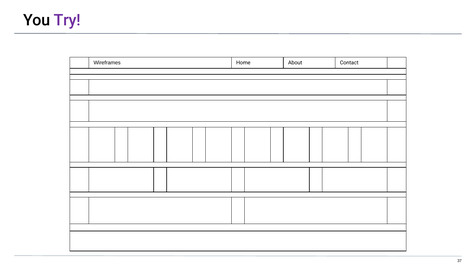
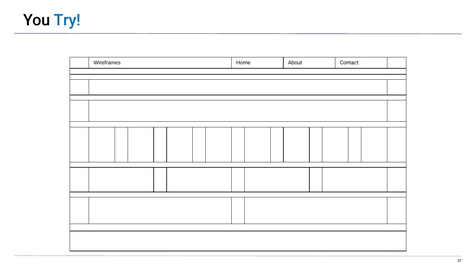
Try colour: purple -> blue
